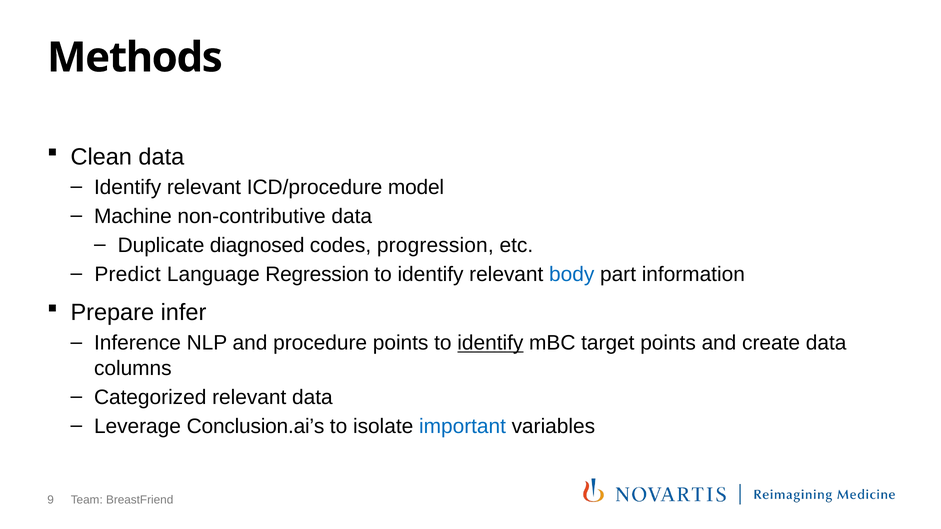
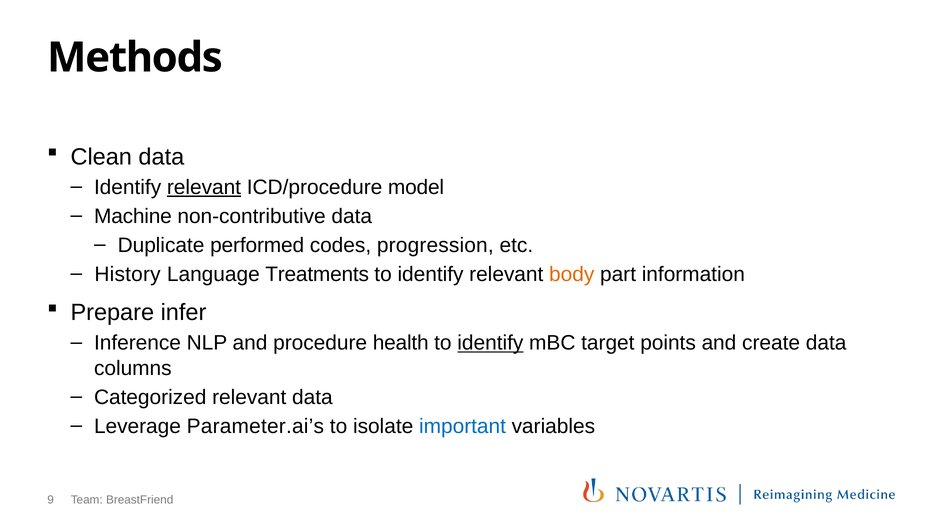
relevant at (204, 187) underline: none -> present
diagnosed: diagnosed -> performed
Predict: Predict -> History
Regression: Regression -> Treatments
body colour: blue -> orange
procedure points: points -> health
Conclusion.ai’s: Conclusion.ai’s -> Parameter.ai’s
